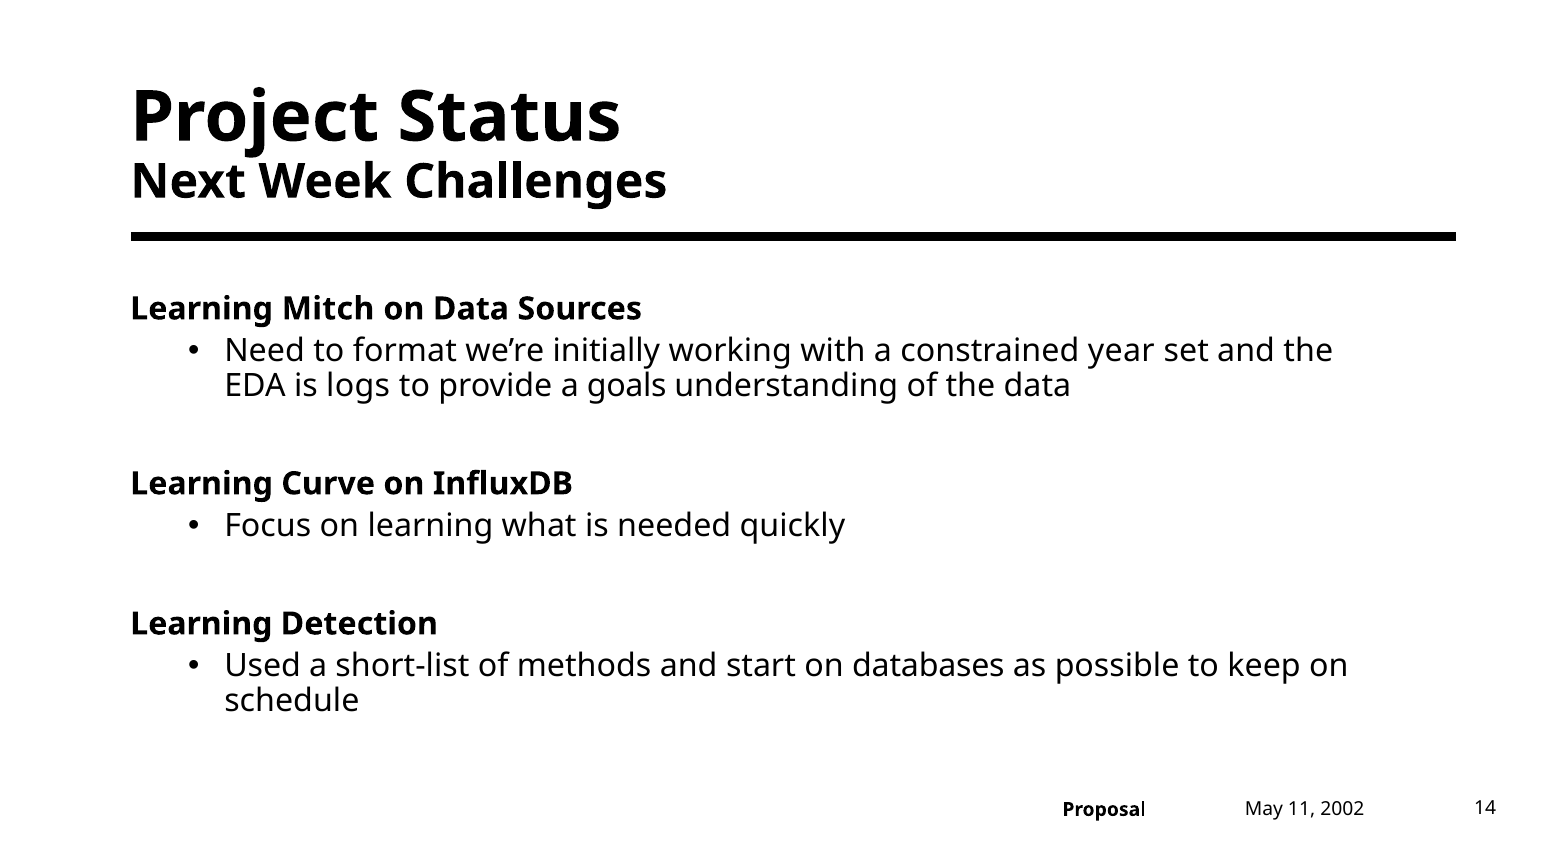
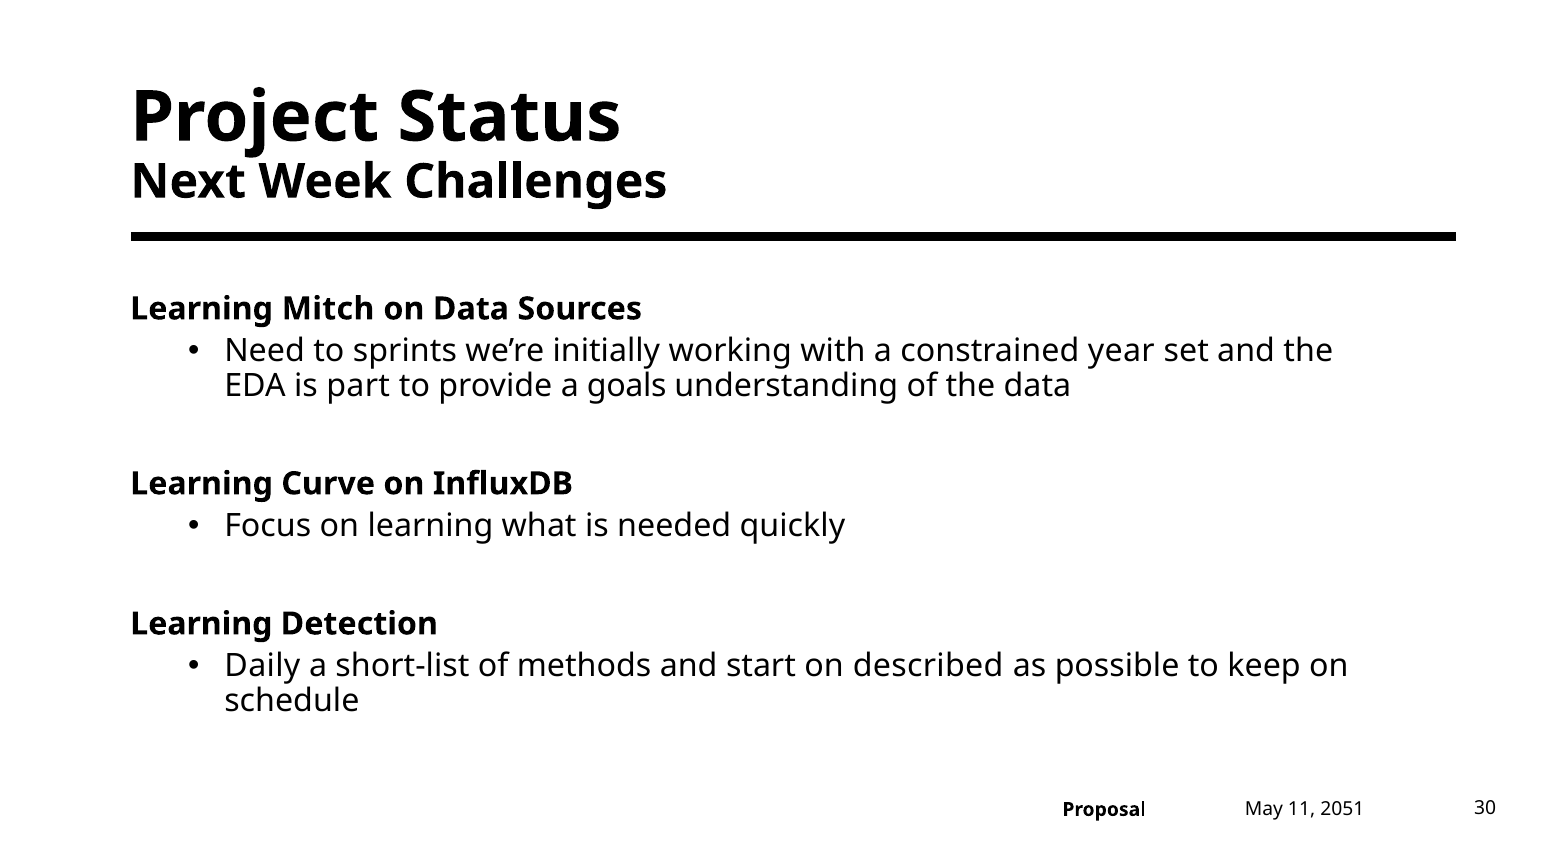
format: format -> sprints
logs: logs -> part
Used: Used -> Daily
databases: databases -> described
2002: 2002 -> 2051
14: 14 -> 30
